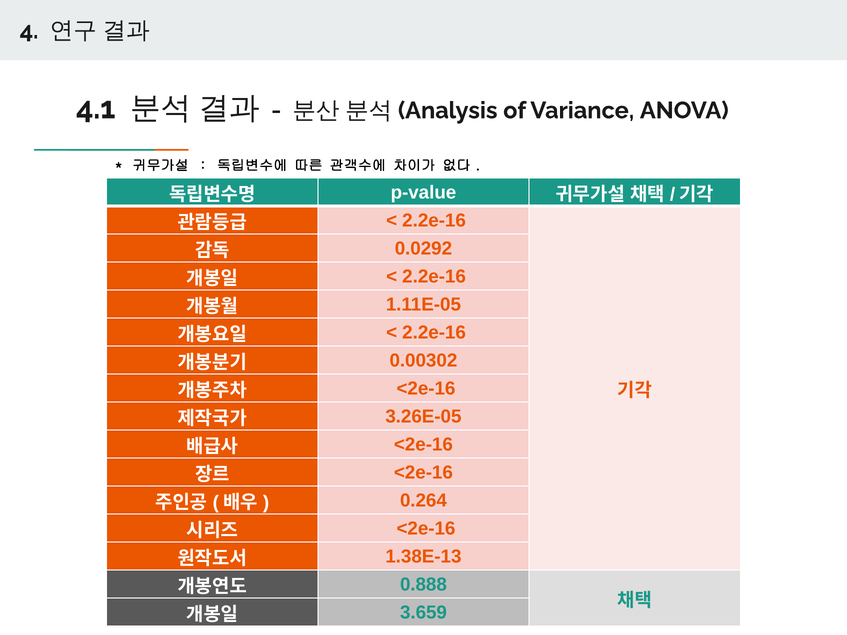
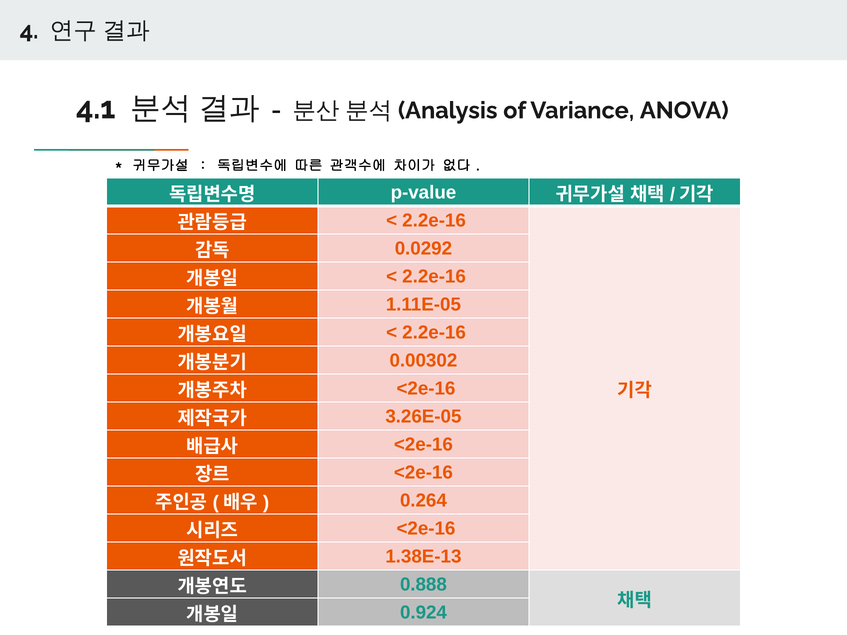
3.659: 3.659 -> 0.924
